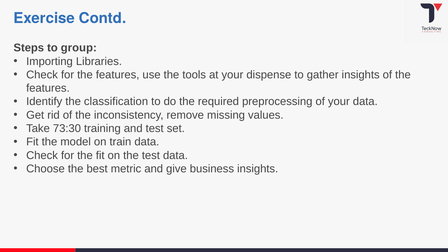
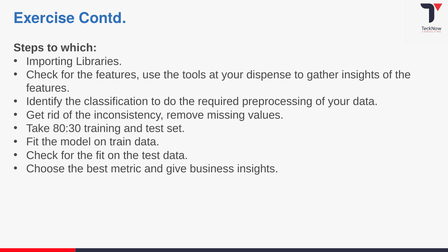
group: group -> which
73:30: 73:30 -> 80:30
